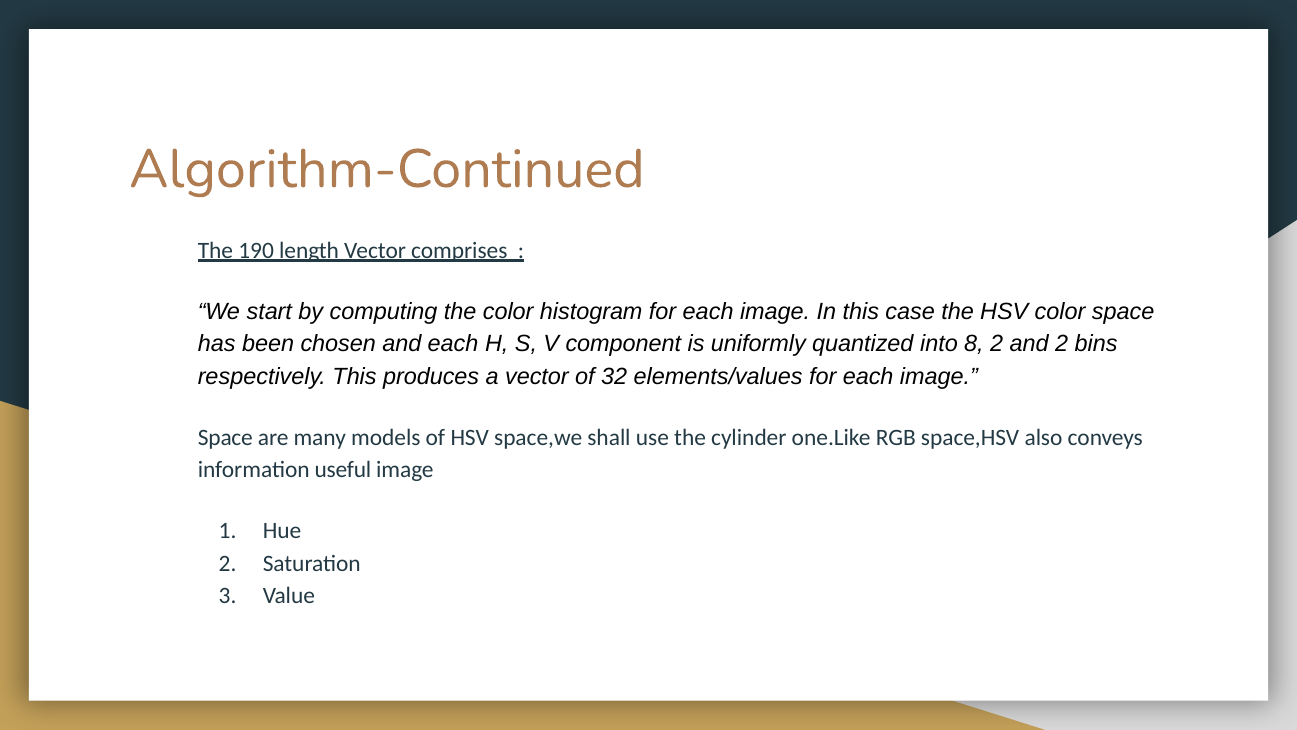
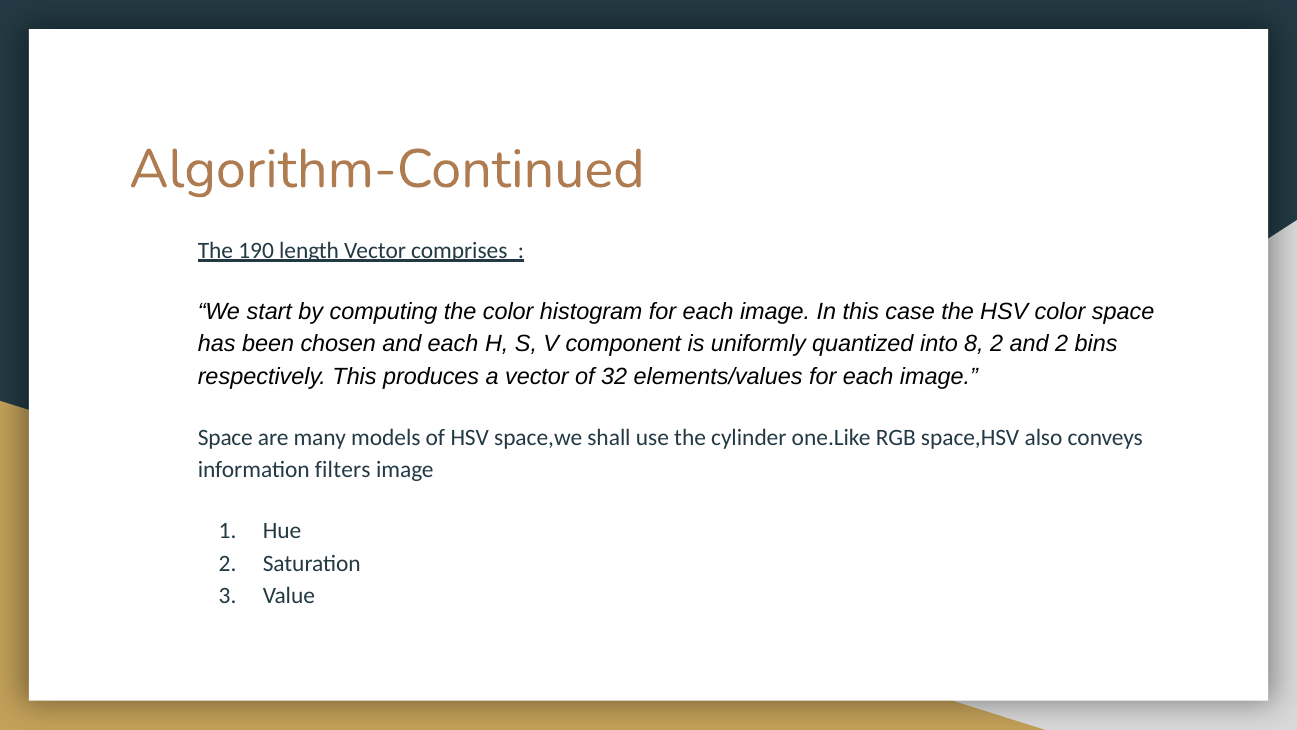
useful: useful -> filters
